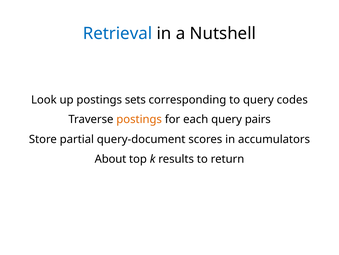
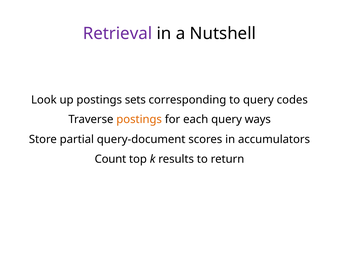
Retrieval colour: blue -> purple
pairs: pairs -> ways
About: About -> Count
